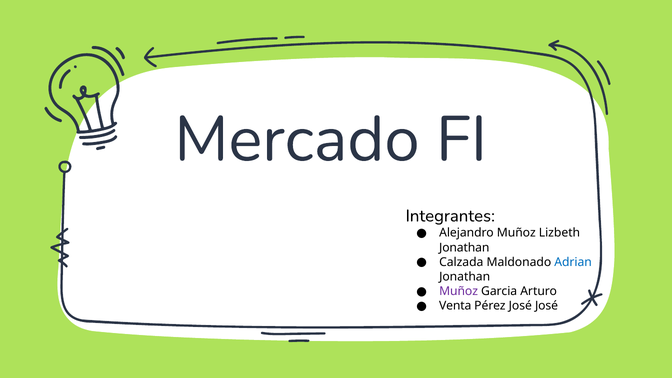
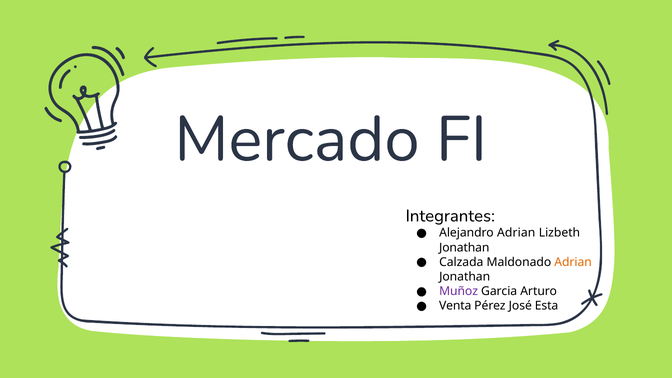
Alejandro Muñoz: Muñoz -> Adrian
Adrian at (573, 262) colour: blue -> orange
José José: José -> Esta
